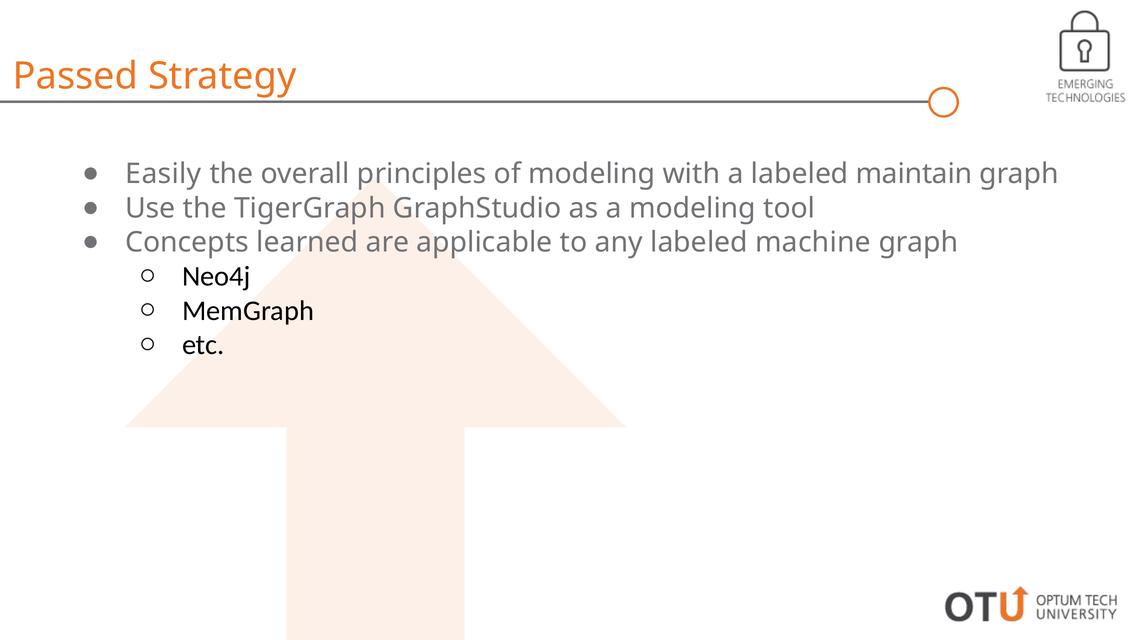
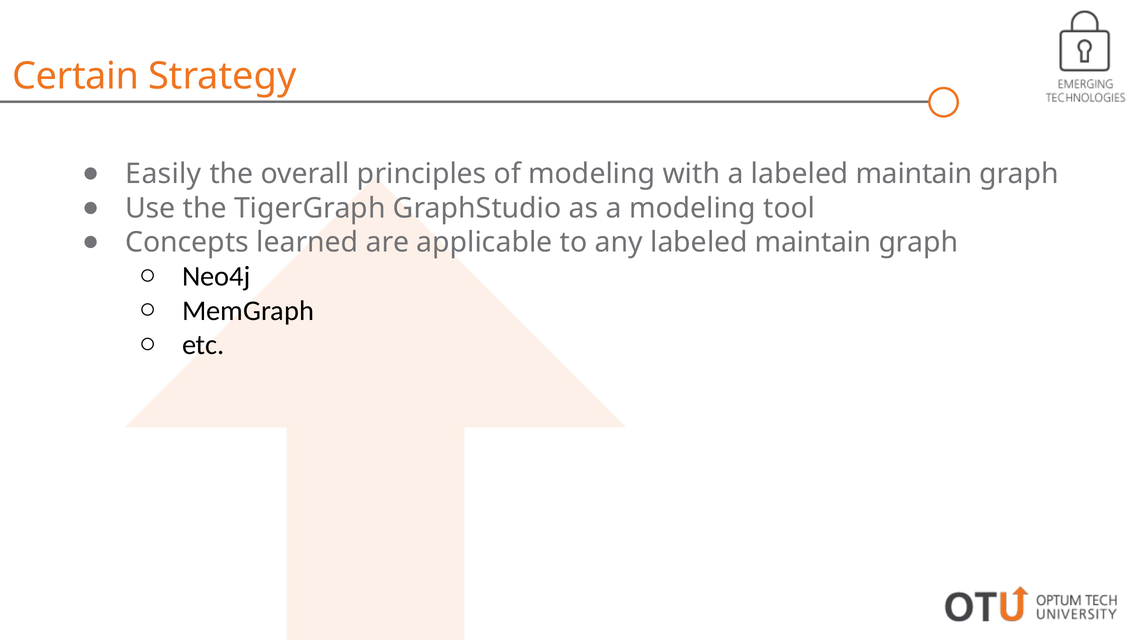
Passed: Passed -> Certain
any labeled machine: machine -> maintain
